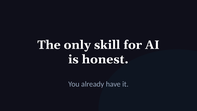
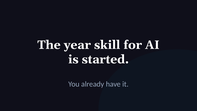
only: only -> year
honest: honest -> started
